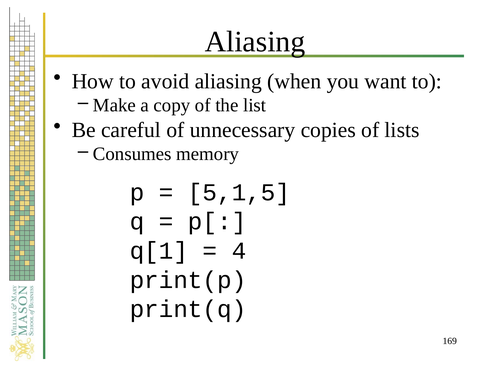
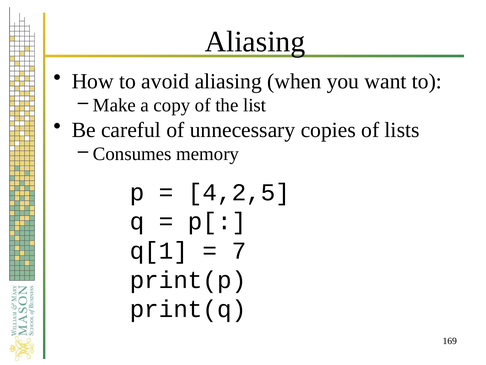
5,1,5: 5,1,5 -> 4,2,5
4: 4 -> 7
